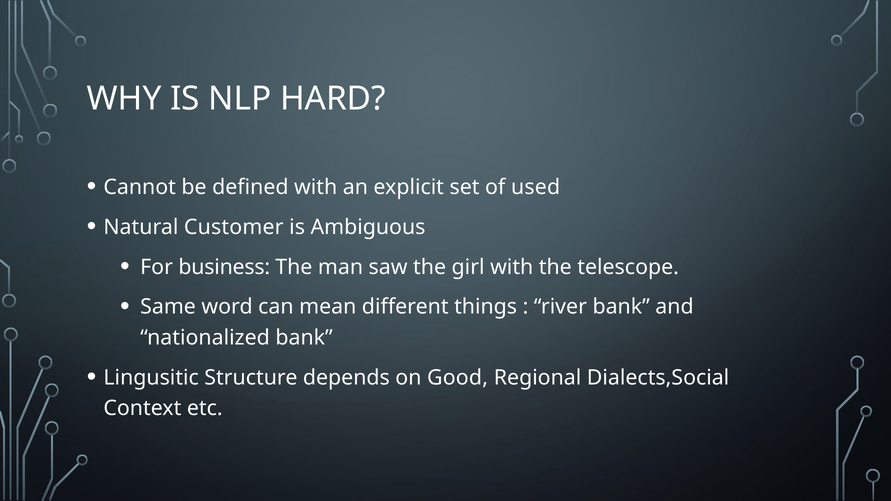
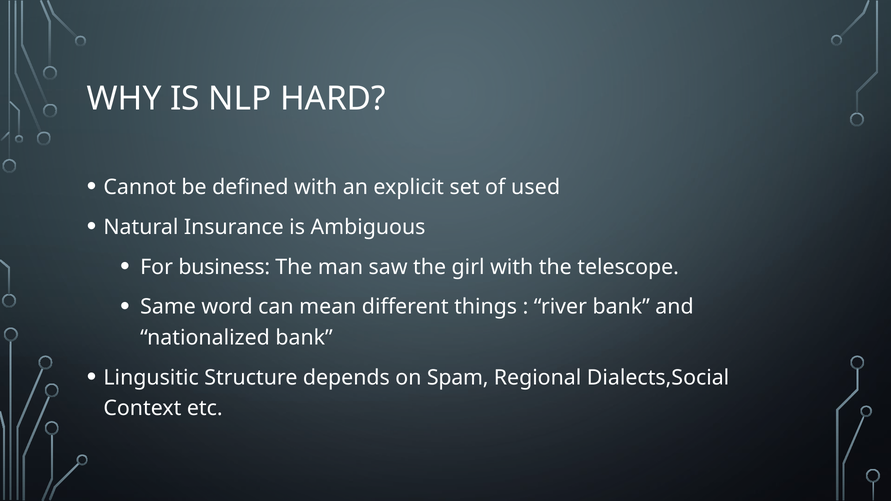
Customer: Customer -> Insurance
Good: Good -> Spam
